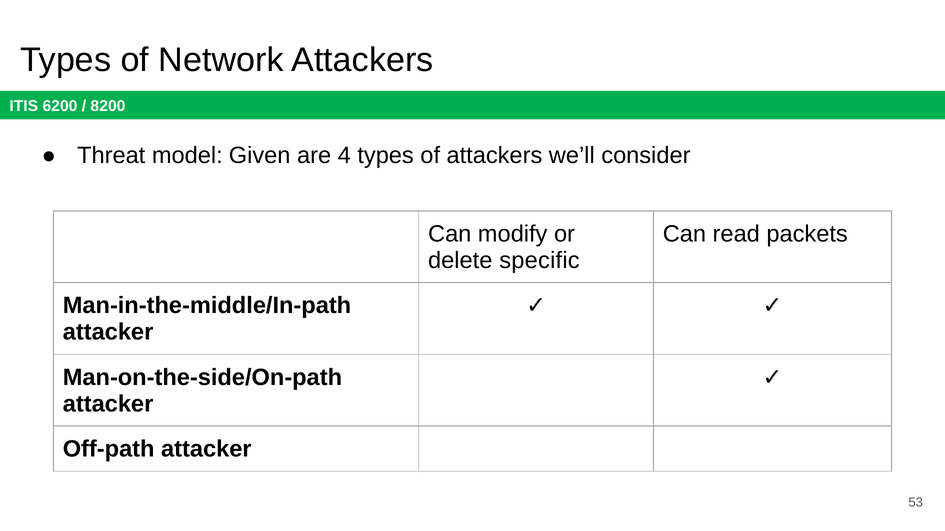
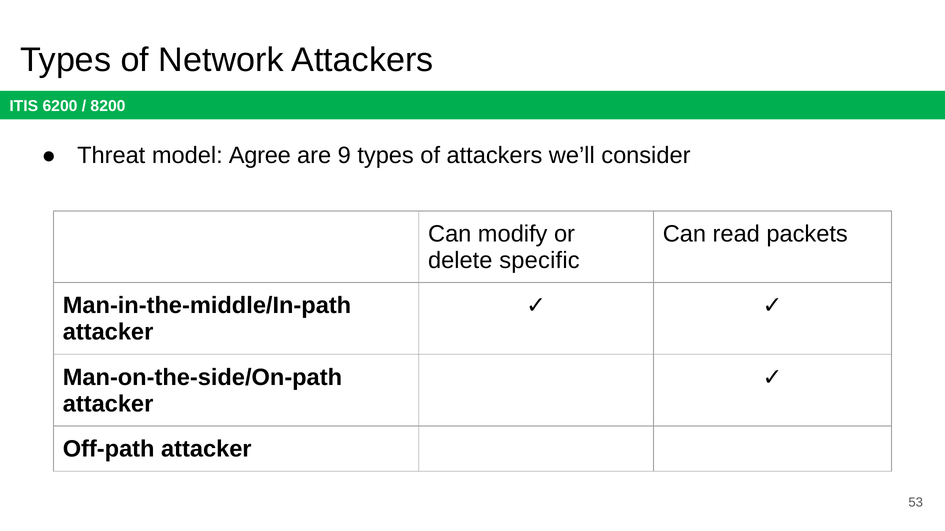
Given: Given -> Agree
4: 4 -> 9
